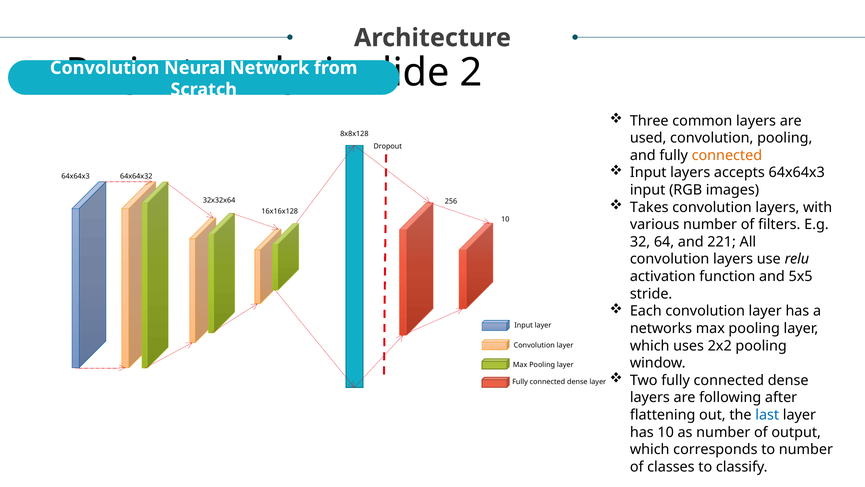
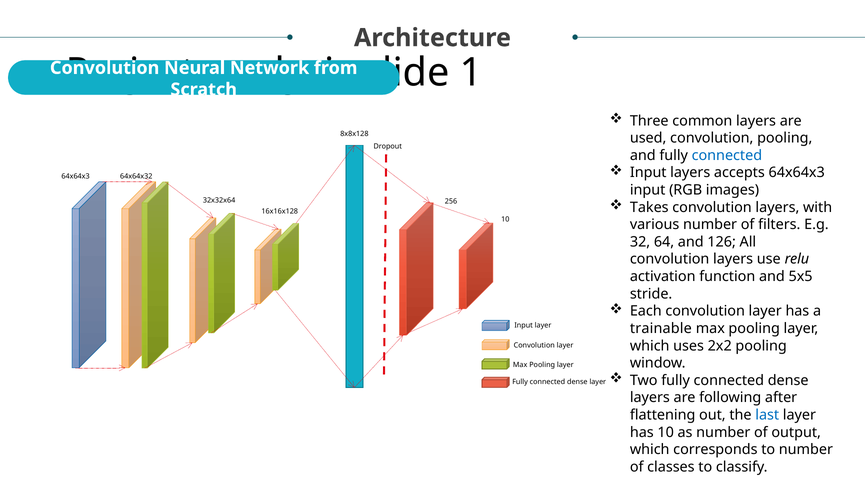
2: 2 -> 1
connected at (727, 155) colour: orange -> blue
221: 221 -> 126
networks: networks -> trainable
